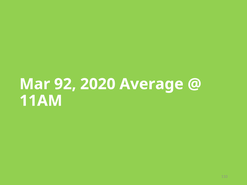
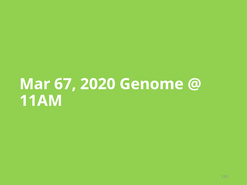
92: 92 -> 67
Average: Average -> Genome
